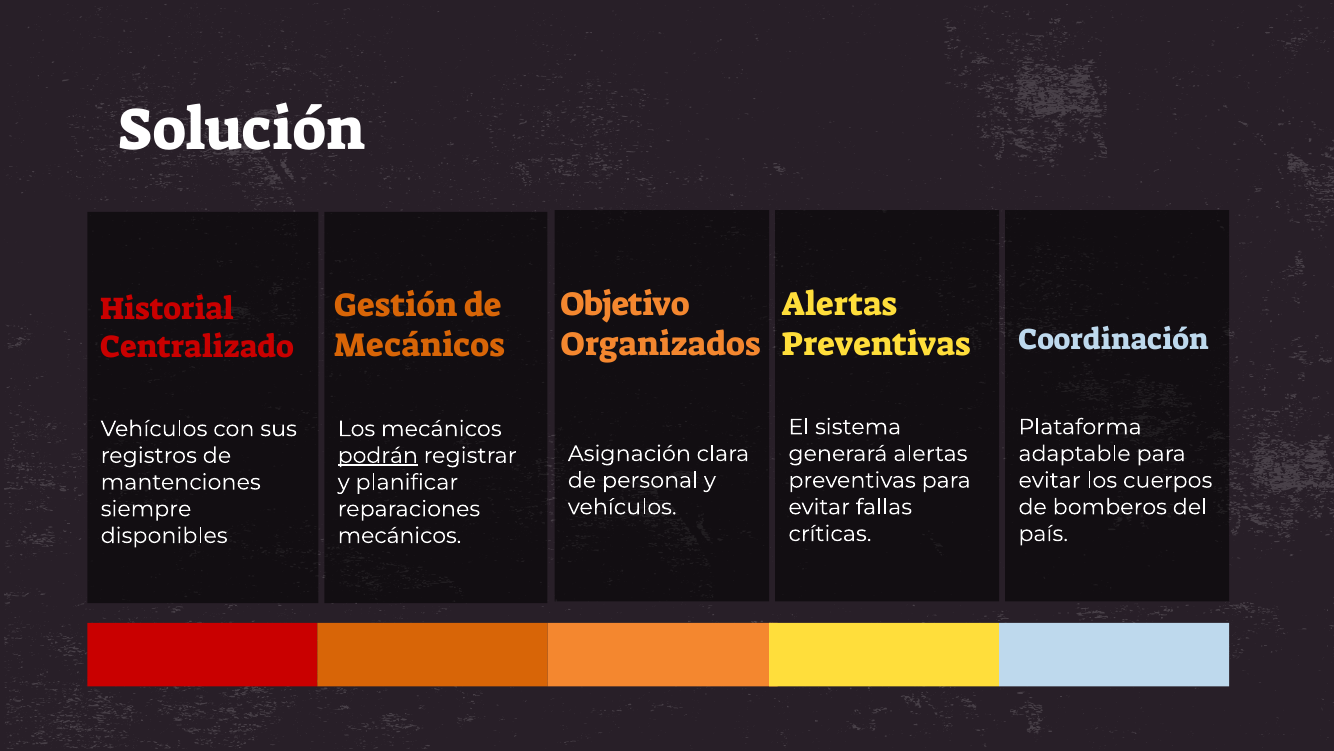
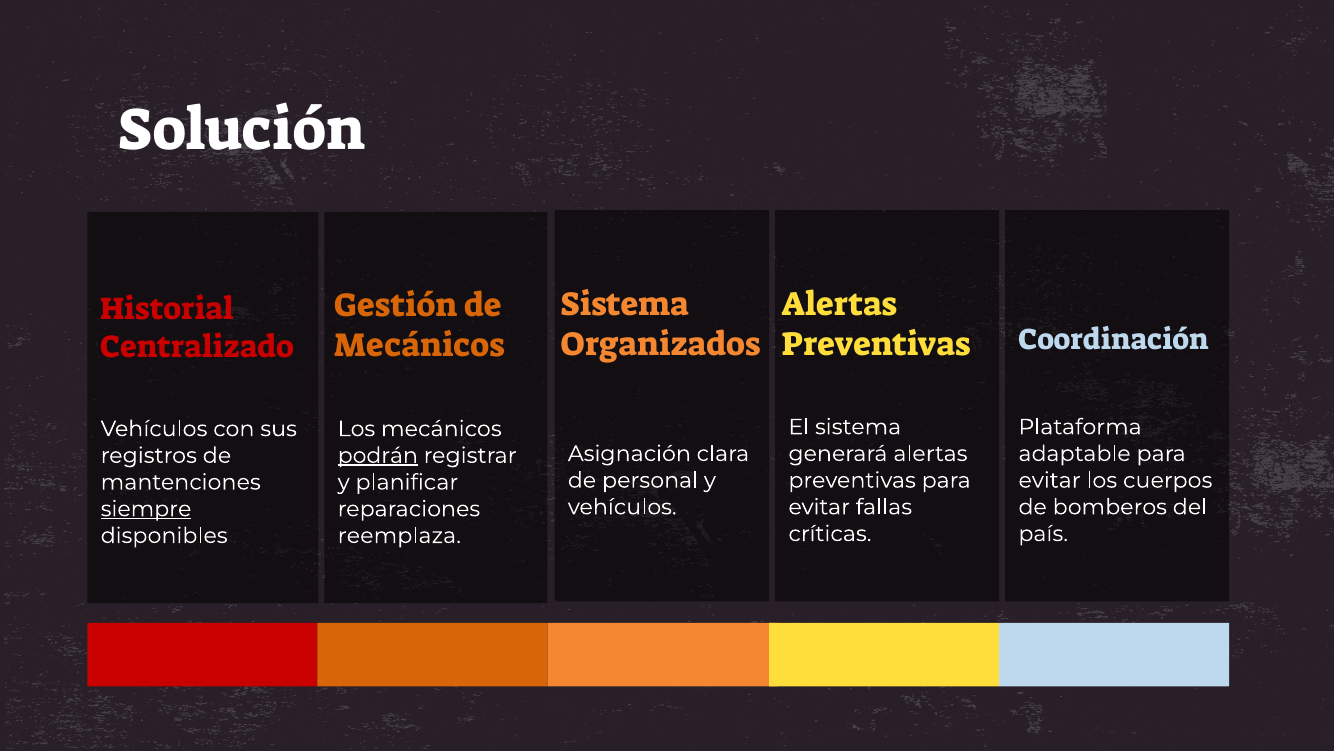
Objetivo at (625, 304): Objetivo -> Sistema
siempre underline: none -> present
mecánicos at (399, 535): mecánicos -> reemplaza
